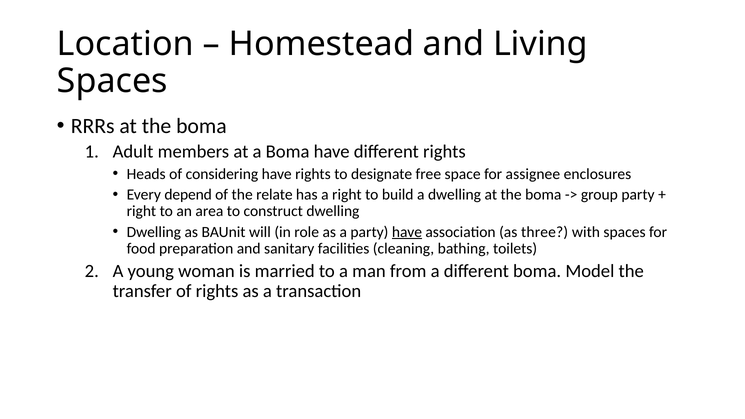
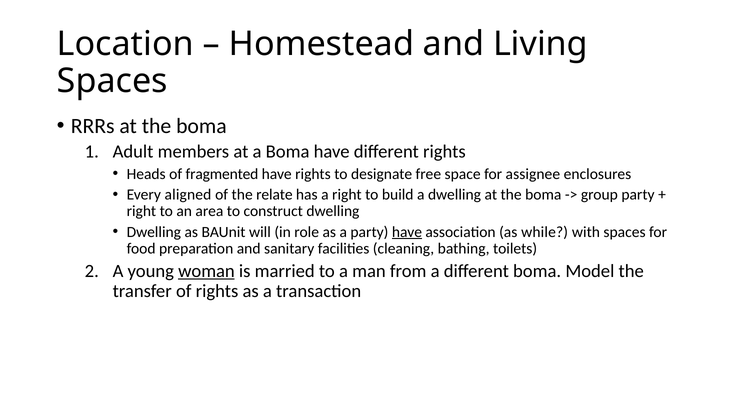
considering: considering -> fragmented
depend: depend -> aligned
three: three -> while
woman underline: none -> present
